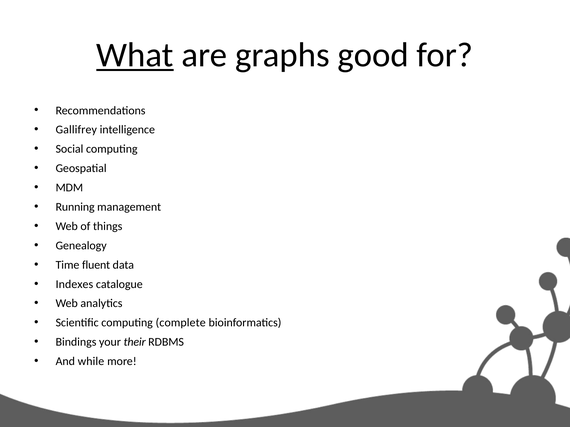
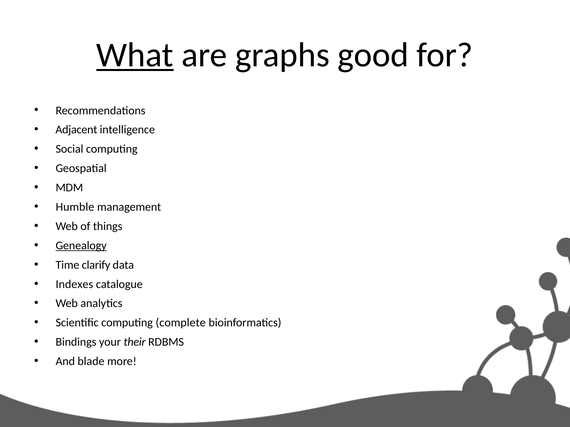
Gallifrey: Gallifrey -> Adjacent
Running: Running -> Humble
Genealogy underline: none -> present
fluent: fluent -> clarify
while: while -> blade
